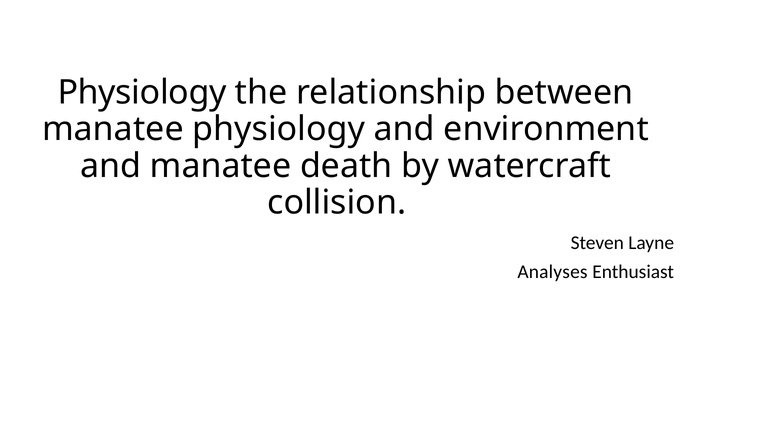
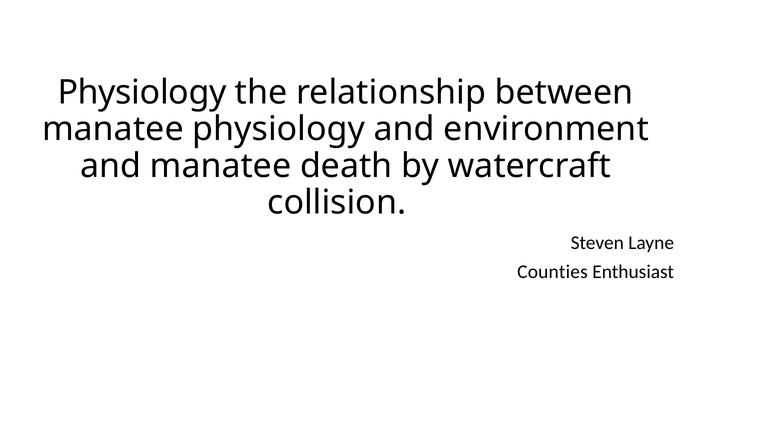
Analyses: Analyses -> Counties
